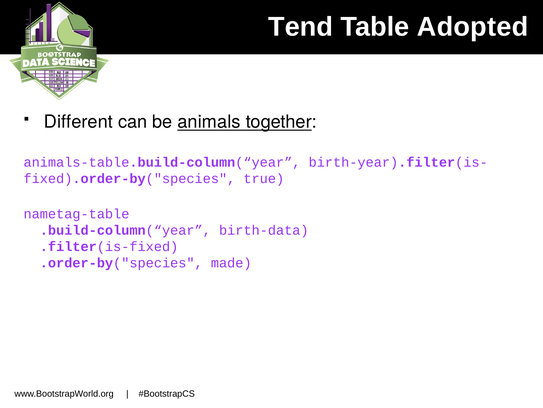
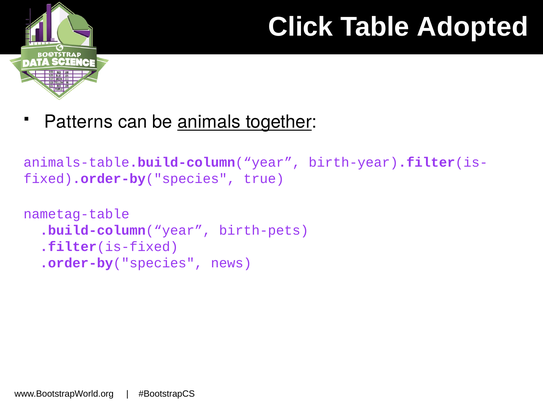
Tend: Tend -> Click
Different: Different -> Patterns
birth-data: birth-data -> birth-pets
made: made -> news
